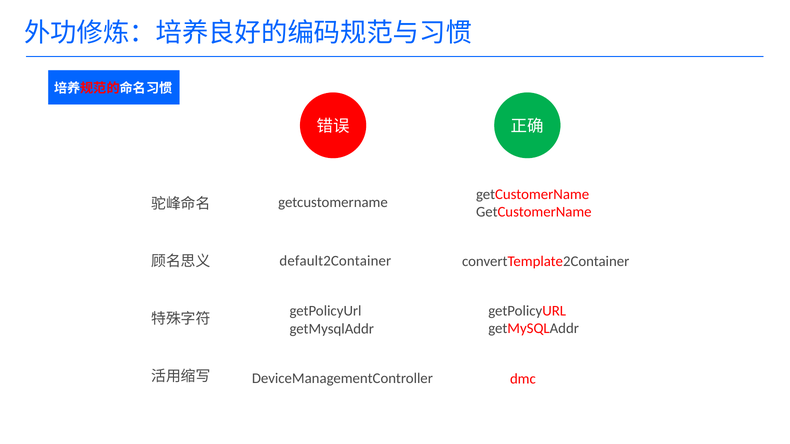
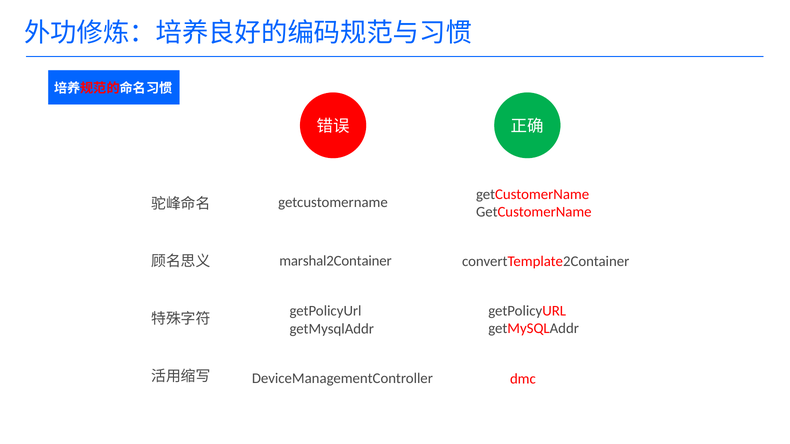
default2Container: default2Container -> marshal2Container
